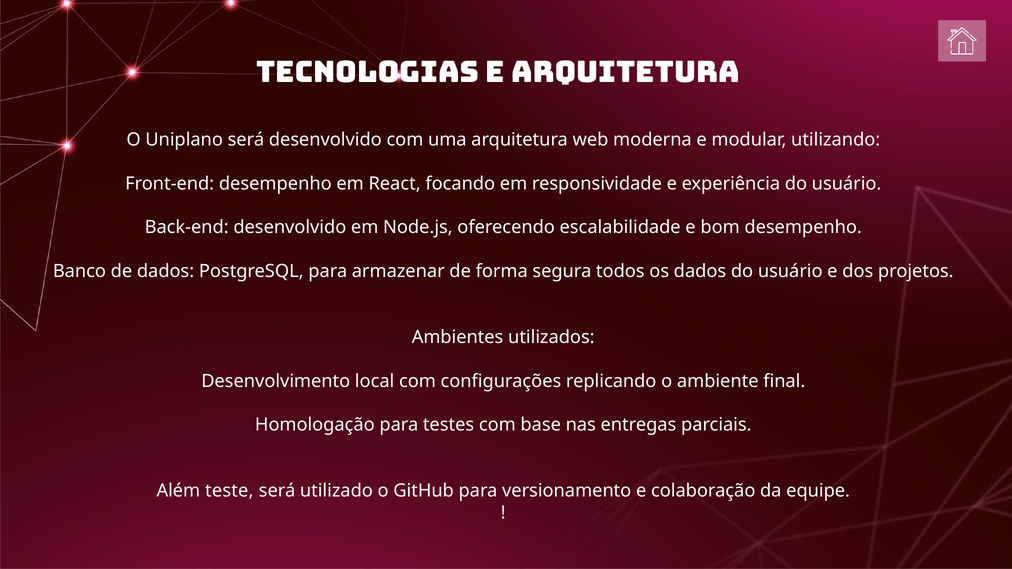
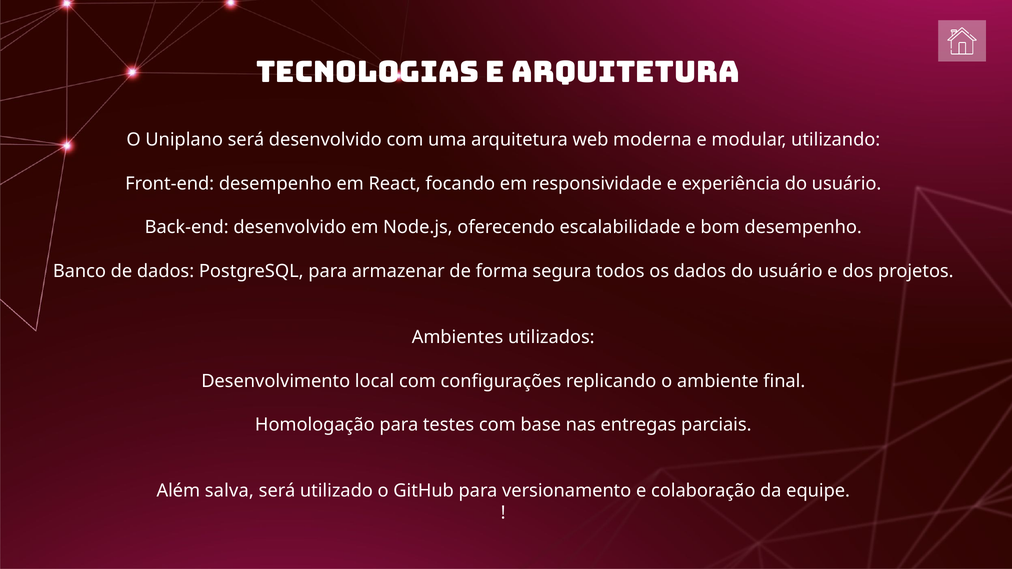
teste: teste -> salva
